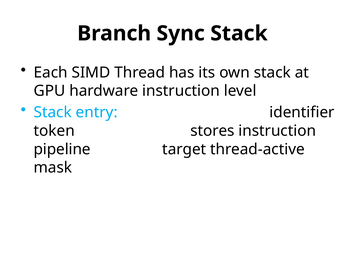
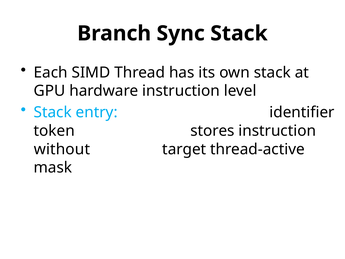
pipeline: pipeline -> without
